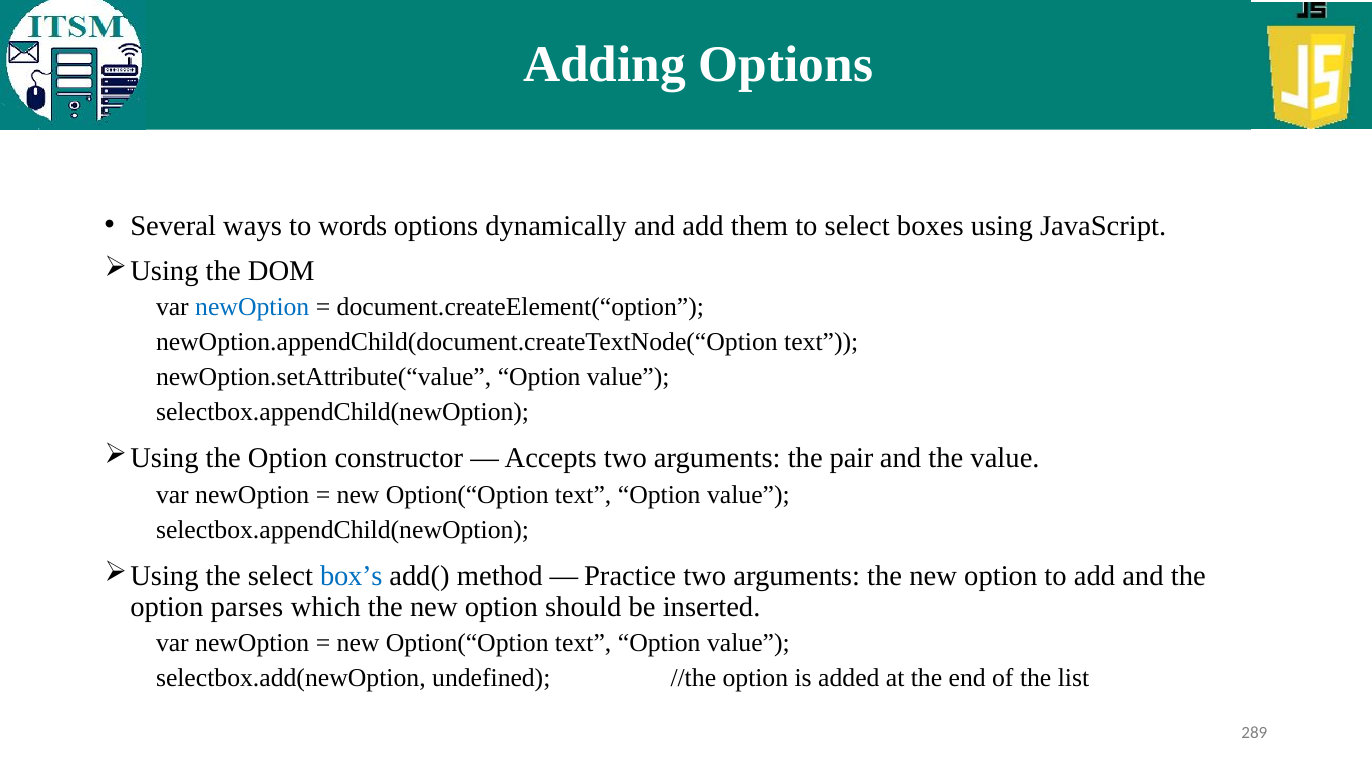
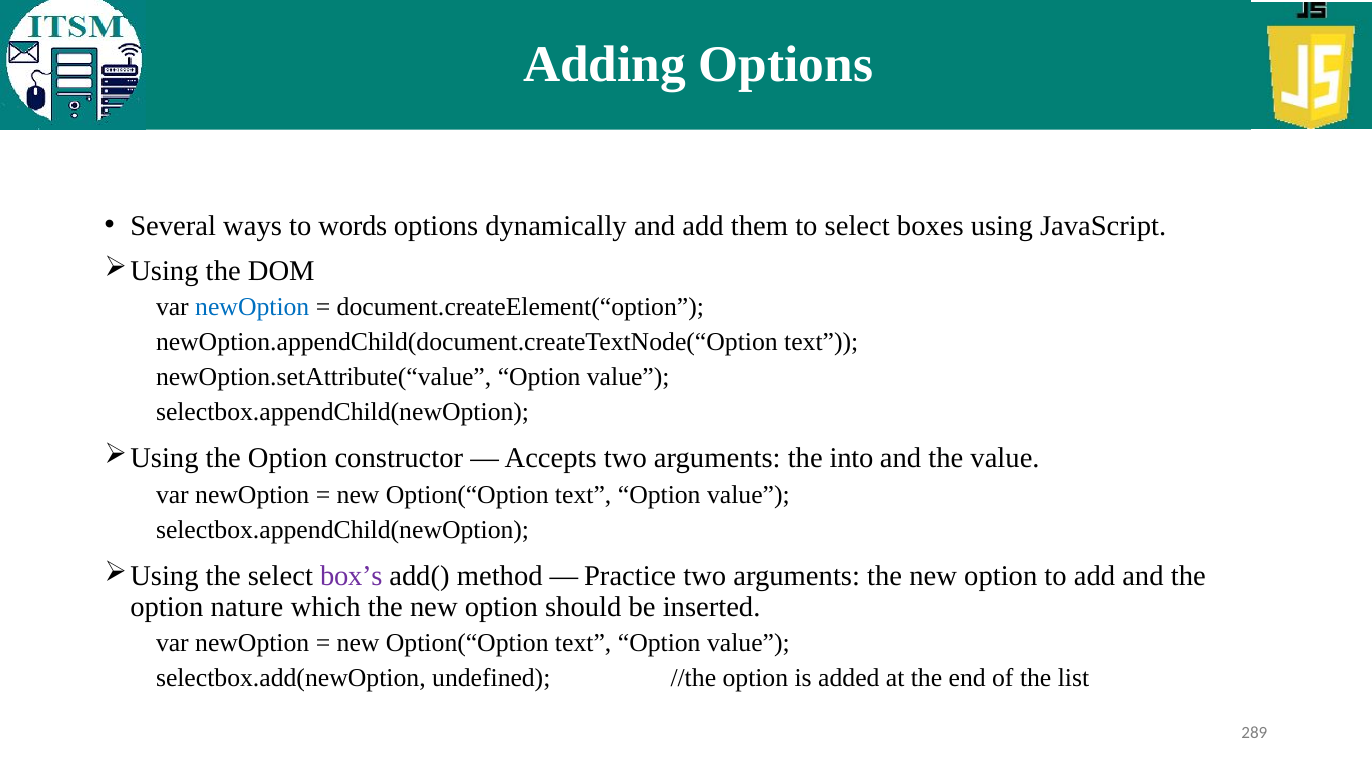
pair: pair -> into
box’s colour: blue -> purple
parses: parses -> nature
